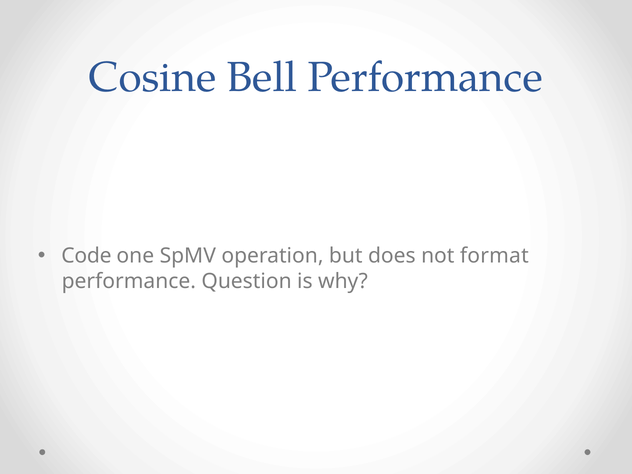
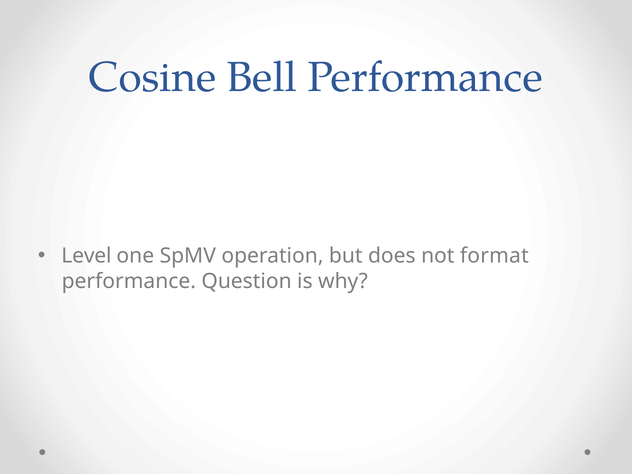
Code: Code -> Level
